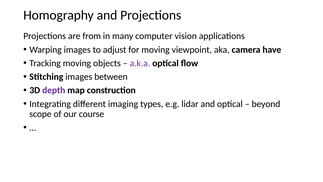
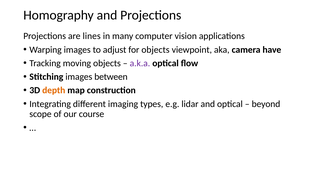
from: from -> lines
for moving: moving -> objects
depth colour: purple -> orange
